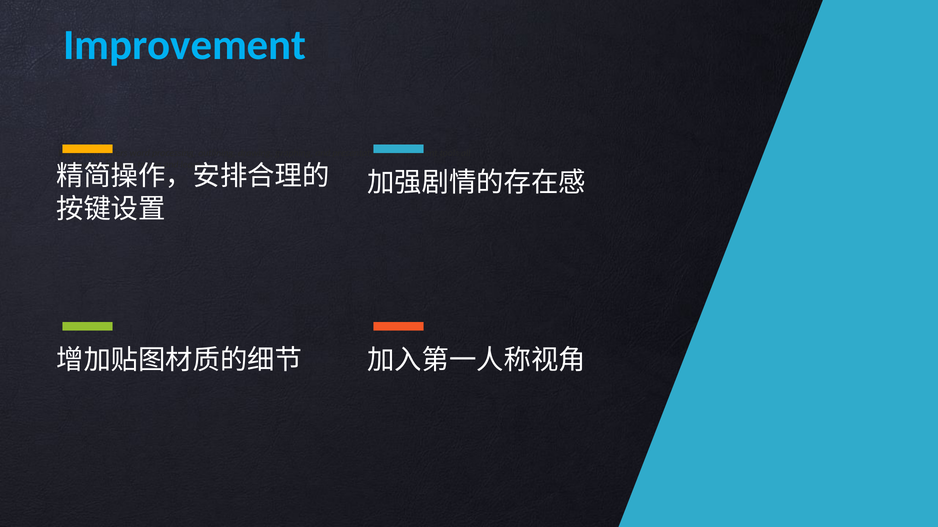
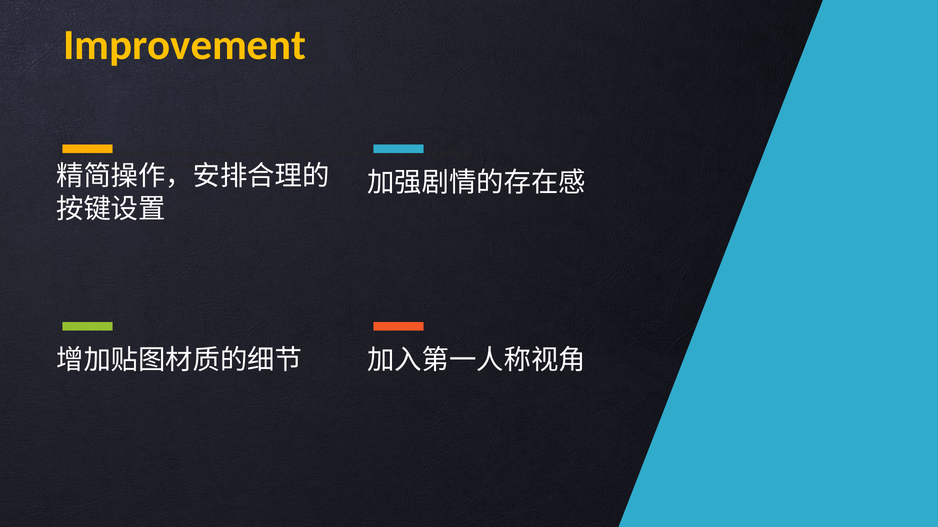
Improvement colour: light blue -> yellow
